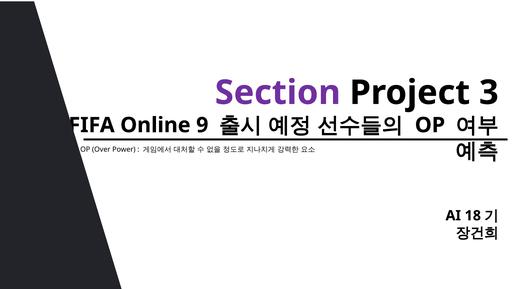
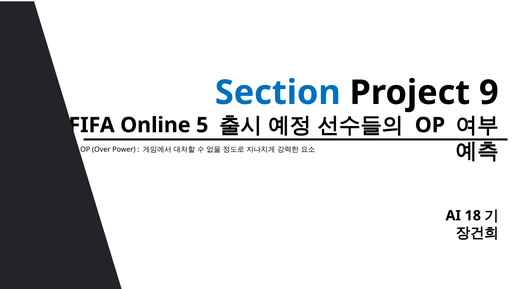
Section colour: purple -> blue
3: 3 -> 9
9: 9 -> 5
